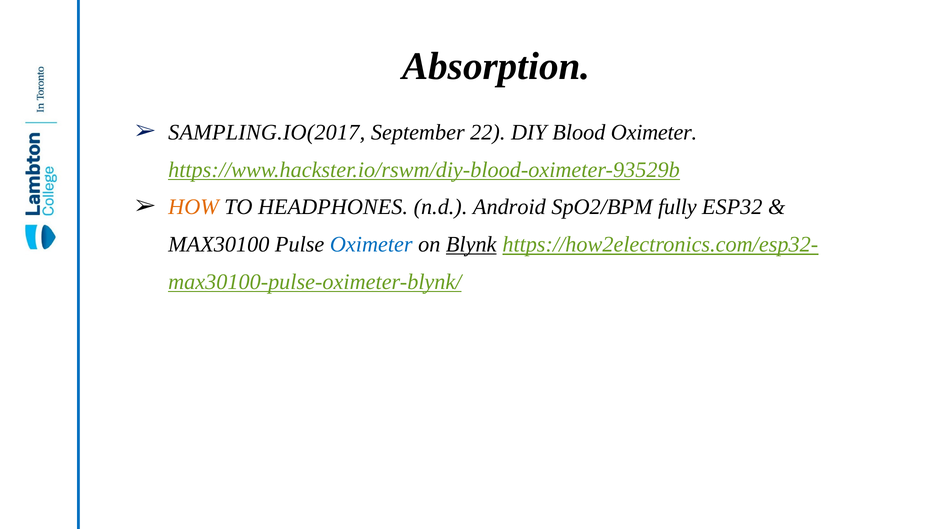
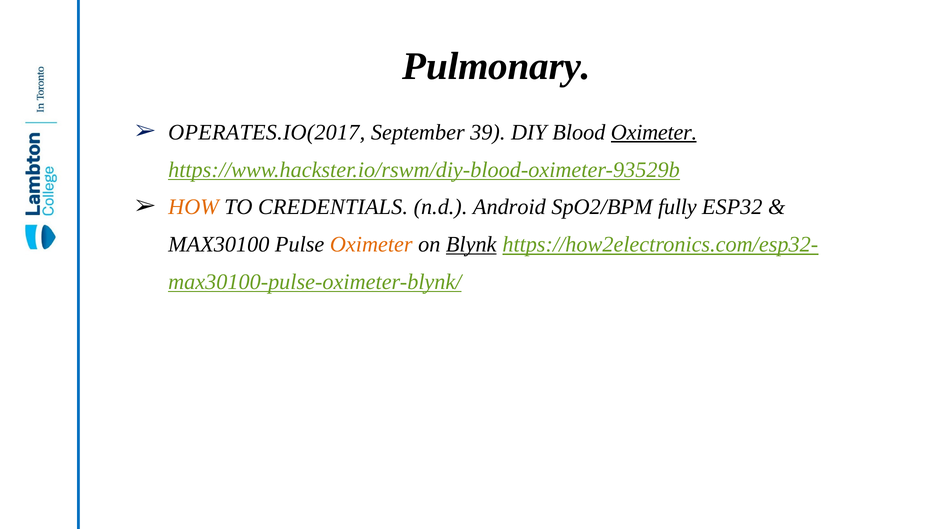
Absorption: Absorption -> Pulmonary
SAMPLING.IO(2017: SAMPLING.IO(2017 -> OPERATES.IO(2017
22: 22 -> 39
Oximeter at (654, 132) underline: none -> present
HEADPHONES: HEADPHONES -> CREDENTIALS
Oximeter at (371, 244) colour: blue -> orange
